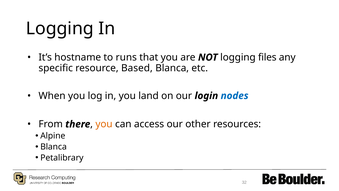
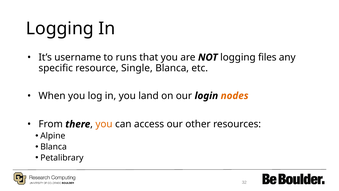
hostname: hostname -> username
Based: Based -> Single
nodes colour: blue -> orange
